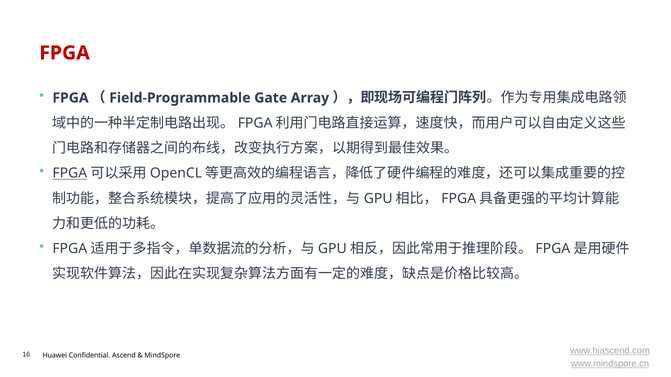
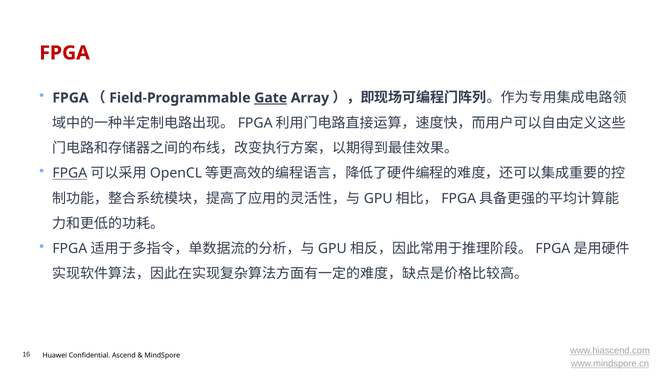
Gate underline: none -> present
